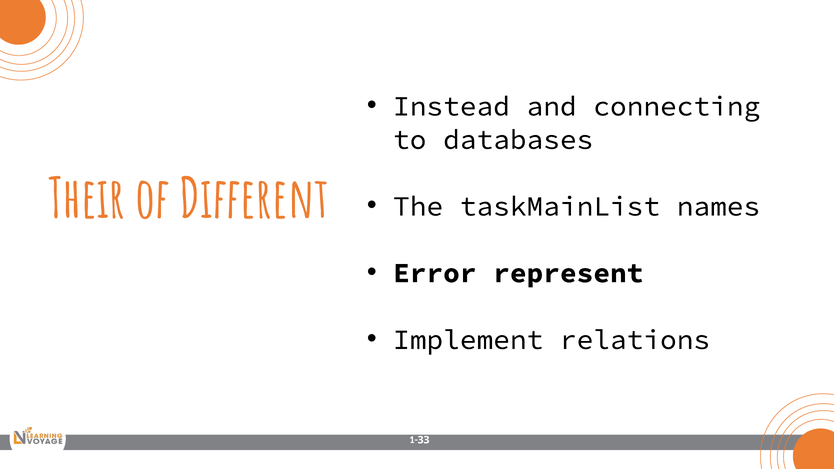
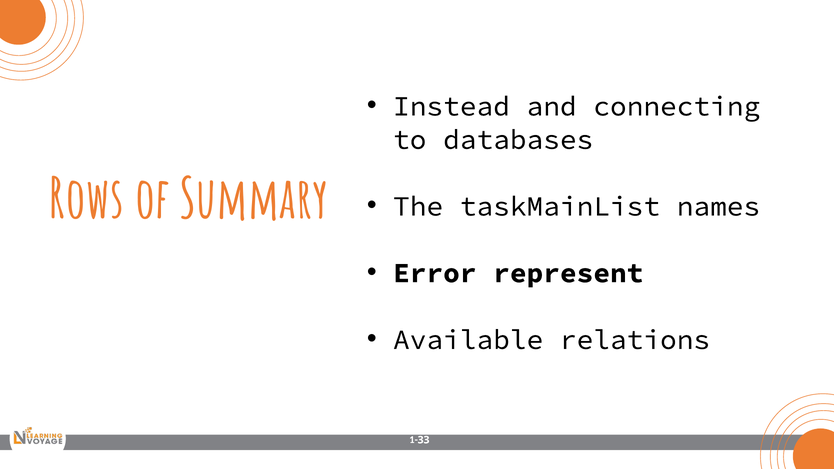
Their: Their -> Rows
Different: Different -> Summary
Implement: Implement -> Available
